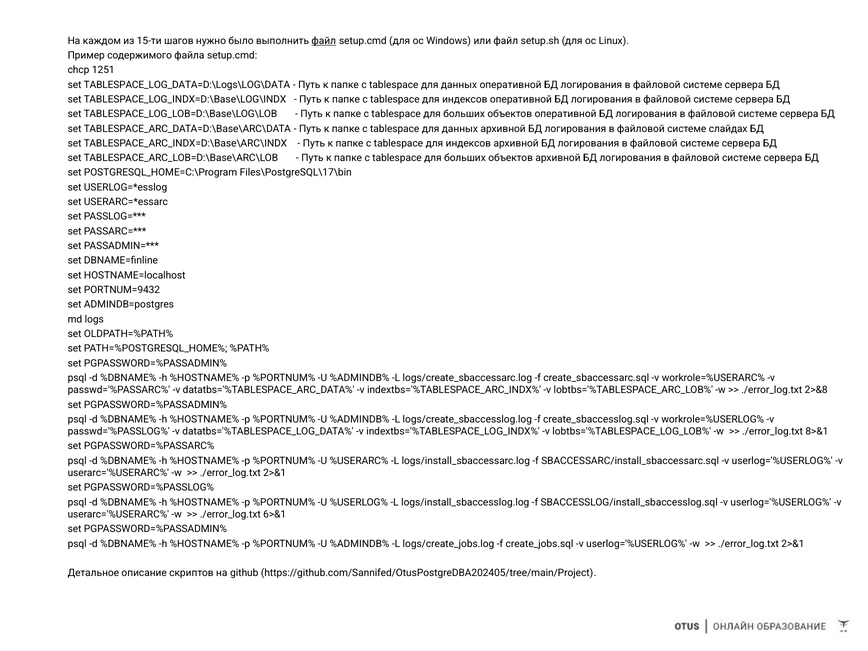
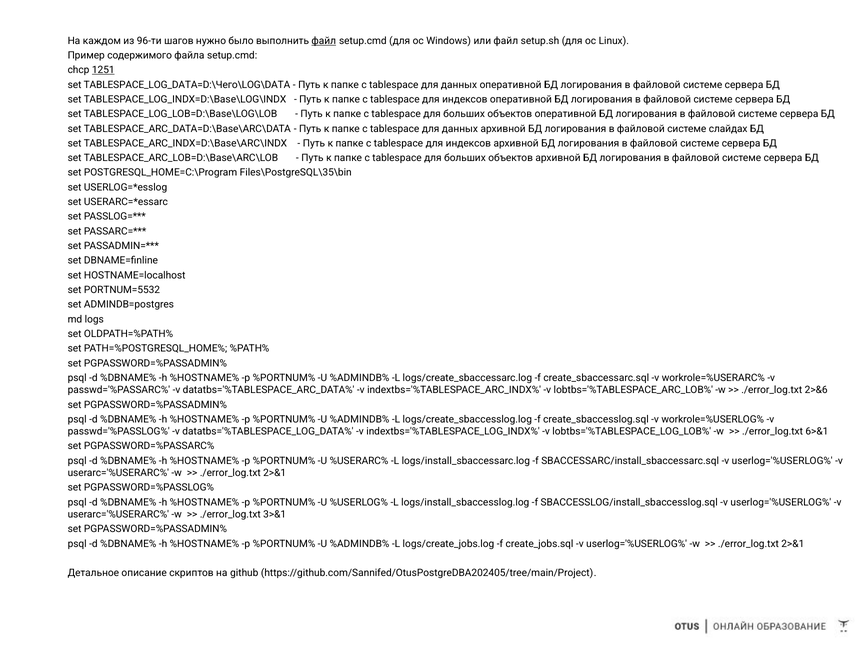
15-ти: 15-ти -> 96-ти
1251 underline: none -> present
TABLESPACE_LOG_DATA=D:\Logs\LOG\DATA: TABLESPACE_LOG_DATA=D:\Logs\LOG\DATA -> TABLESPACE_LOG_DATA=D:\Чего\LOG\DATA
Files\PostgreSQL\17\bin: Files\PostgreSQL\17\bin -> Files\PostgreSQL\35\bin
PORTNUM=9432: PORTNUM=9432 -> PORTNUM=5532
2>&8: 2>&8 -> 2>&6
8>&1: 8>&1 -> 6>&1
6>&1: 6>&1 -> 3>&1
